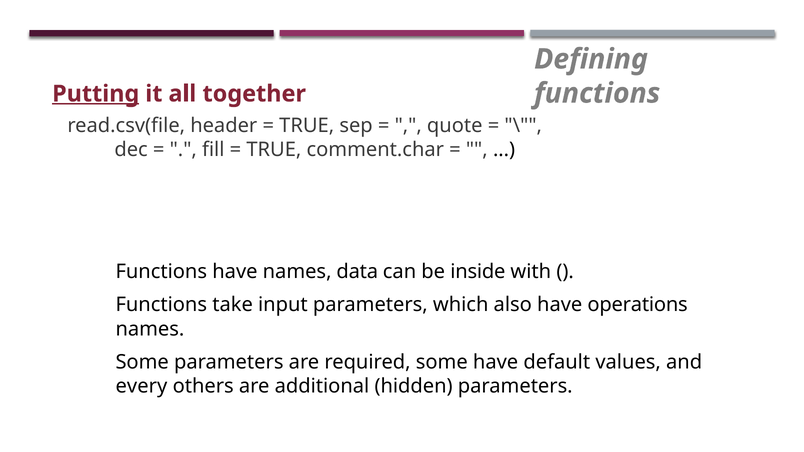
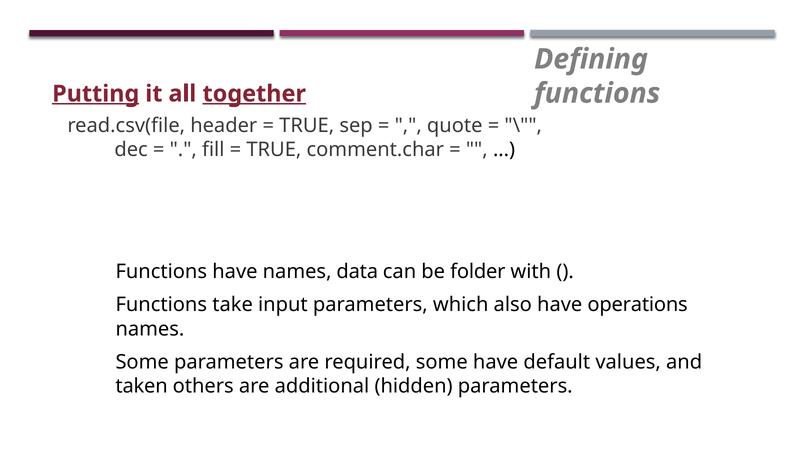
together underline: none -> present
inside: inside -> folder
every: every -> taken
